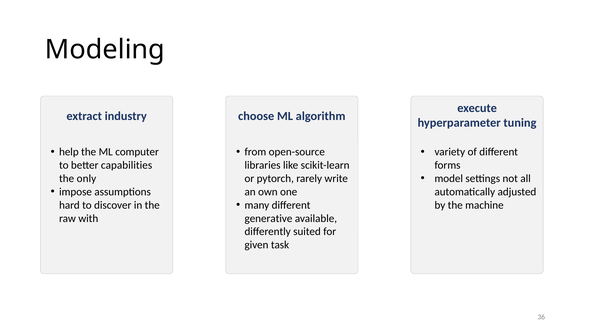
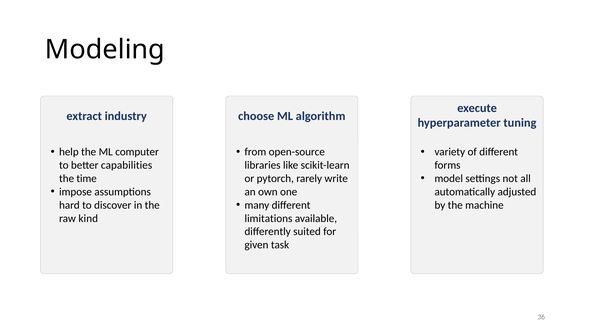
only: only -> time
with: with -> kind
generative: generative -> limitations
